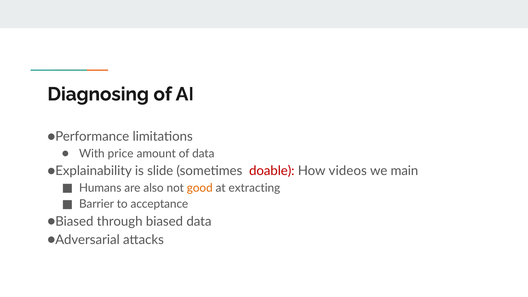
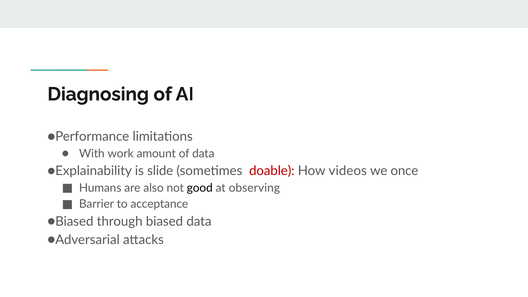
price: price -> work
main: main -> once
good colour: orange -> black
extracting: extracting -> observing
